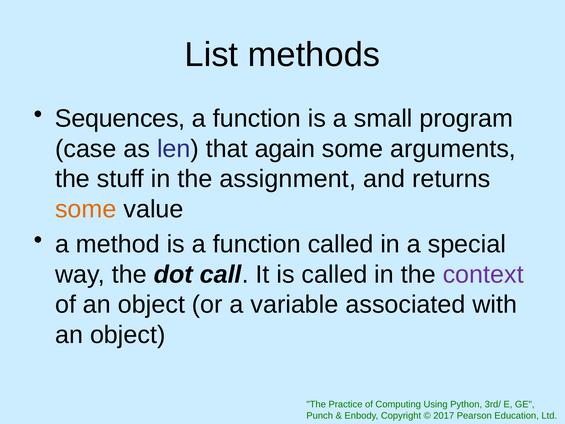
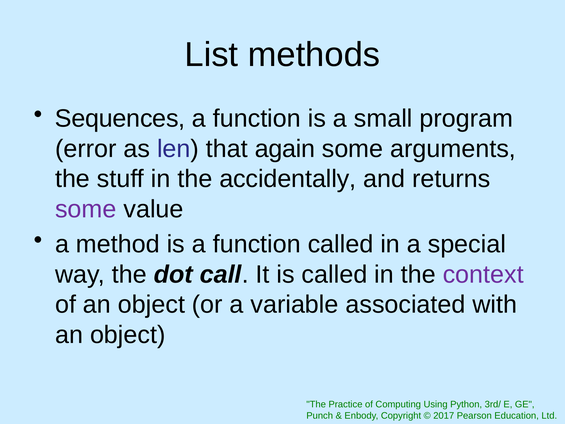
case: case -> error
assignment: assignment -> accidentally
some at (86, 209) colour: orange -> purple
